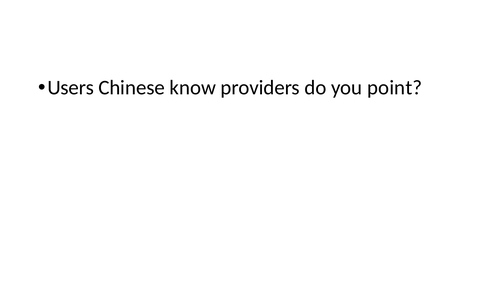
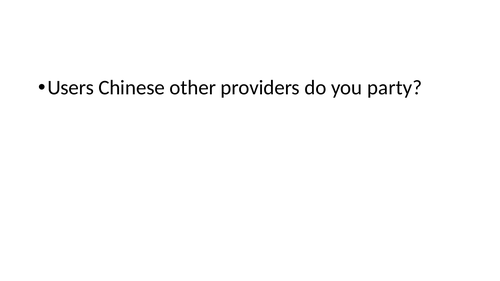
know: know -> other
point: point -> party
